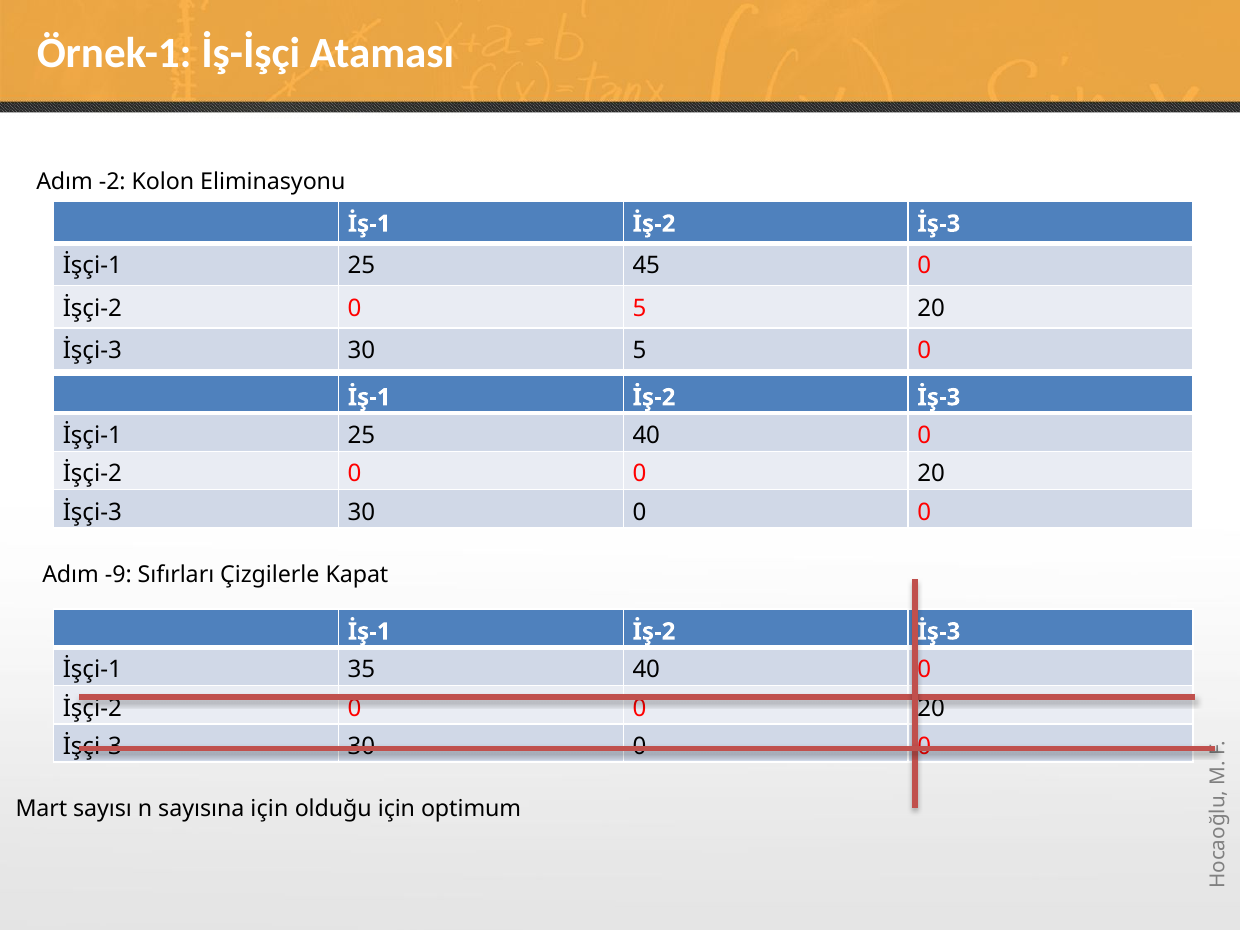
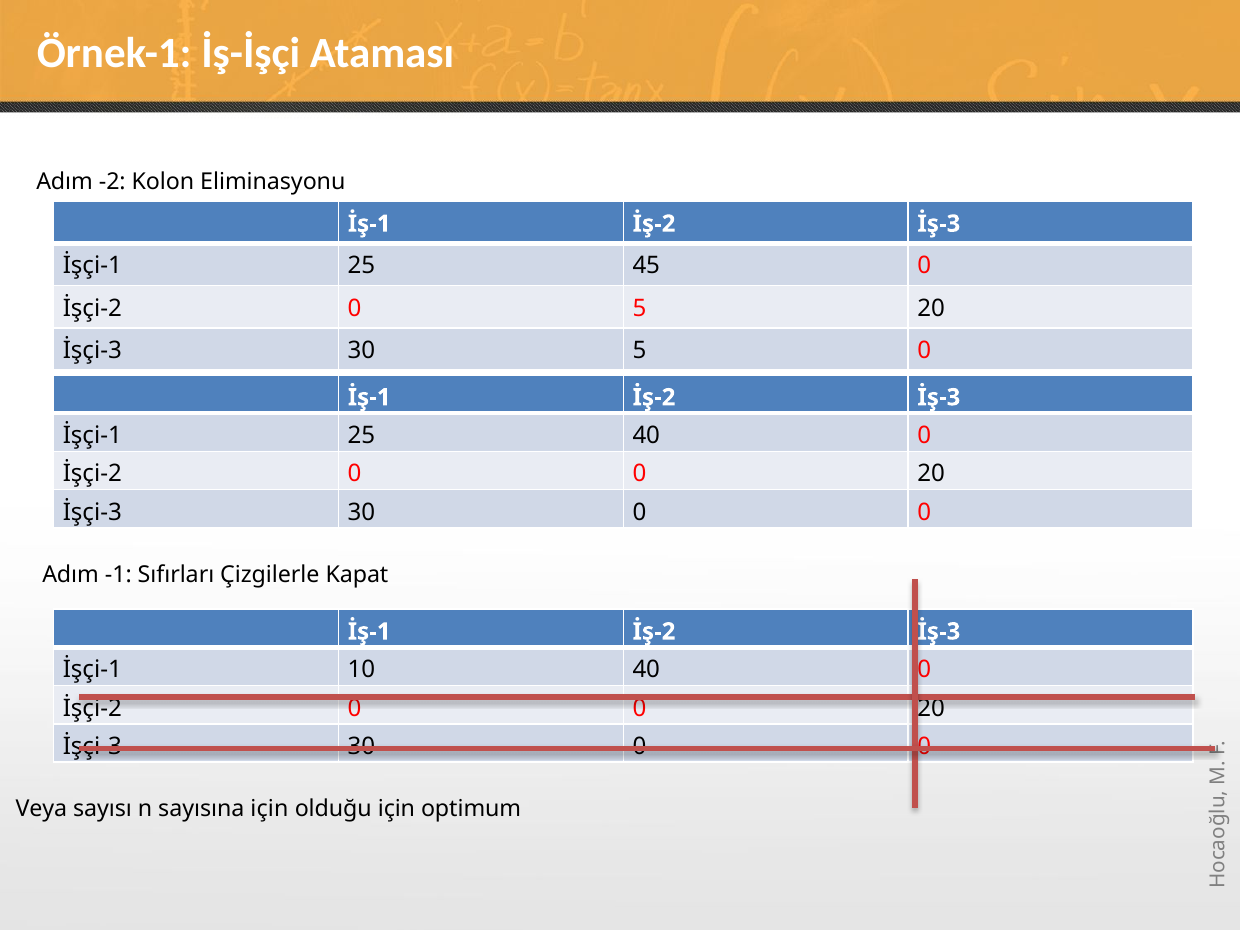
-9: -9 -> -1
35: 35 -> 10
Mart: Mart -> Veya
